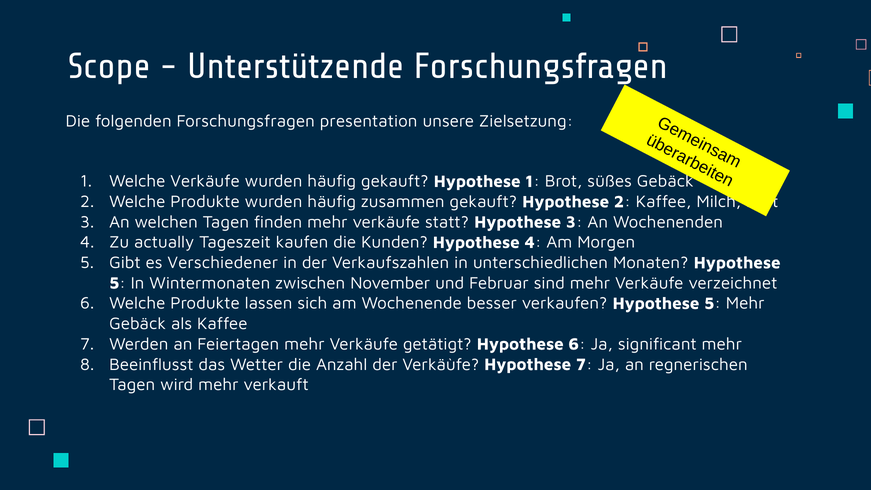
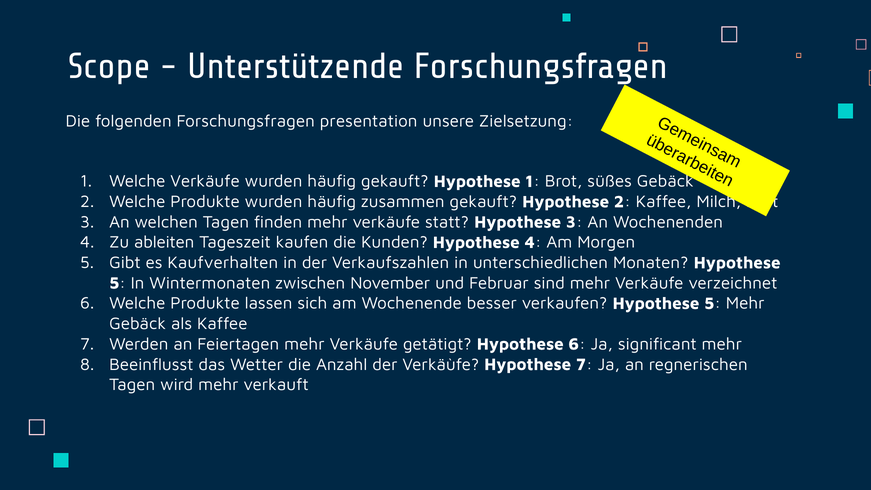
actually: actually -> ableiten
Verschiedener: Verschiedener -> Kaufverhalten
